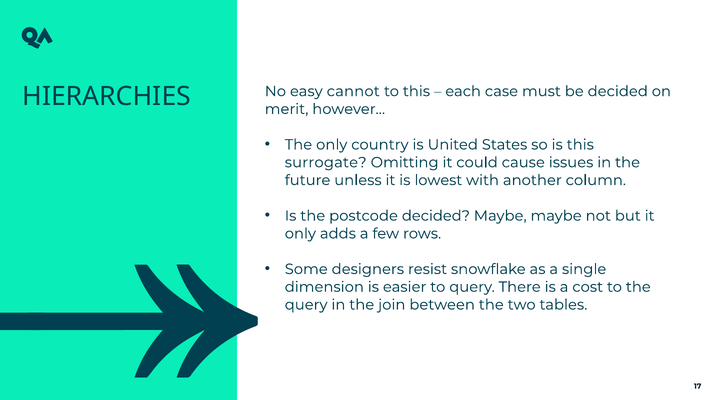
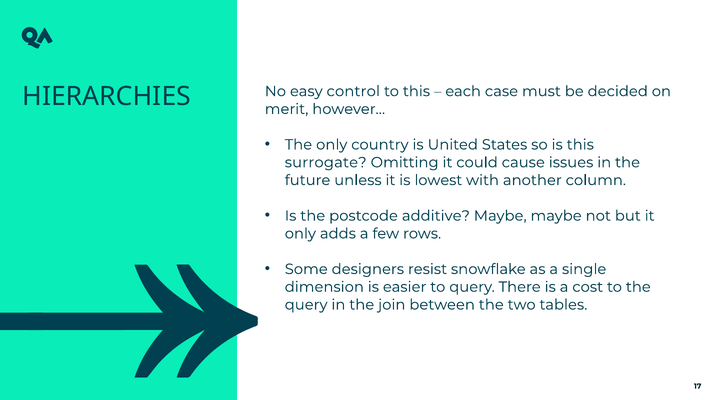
cannot: cannot -> control
postcode decided: decided -> additive
